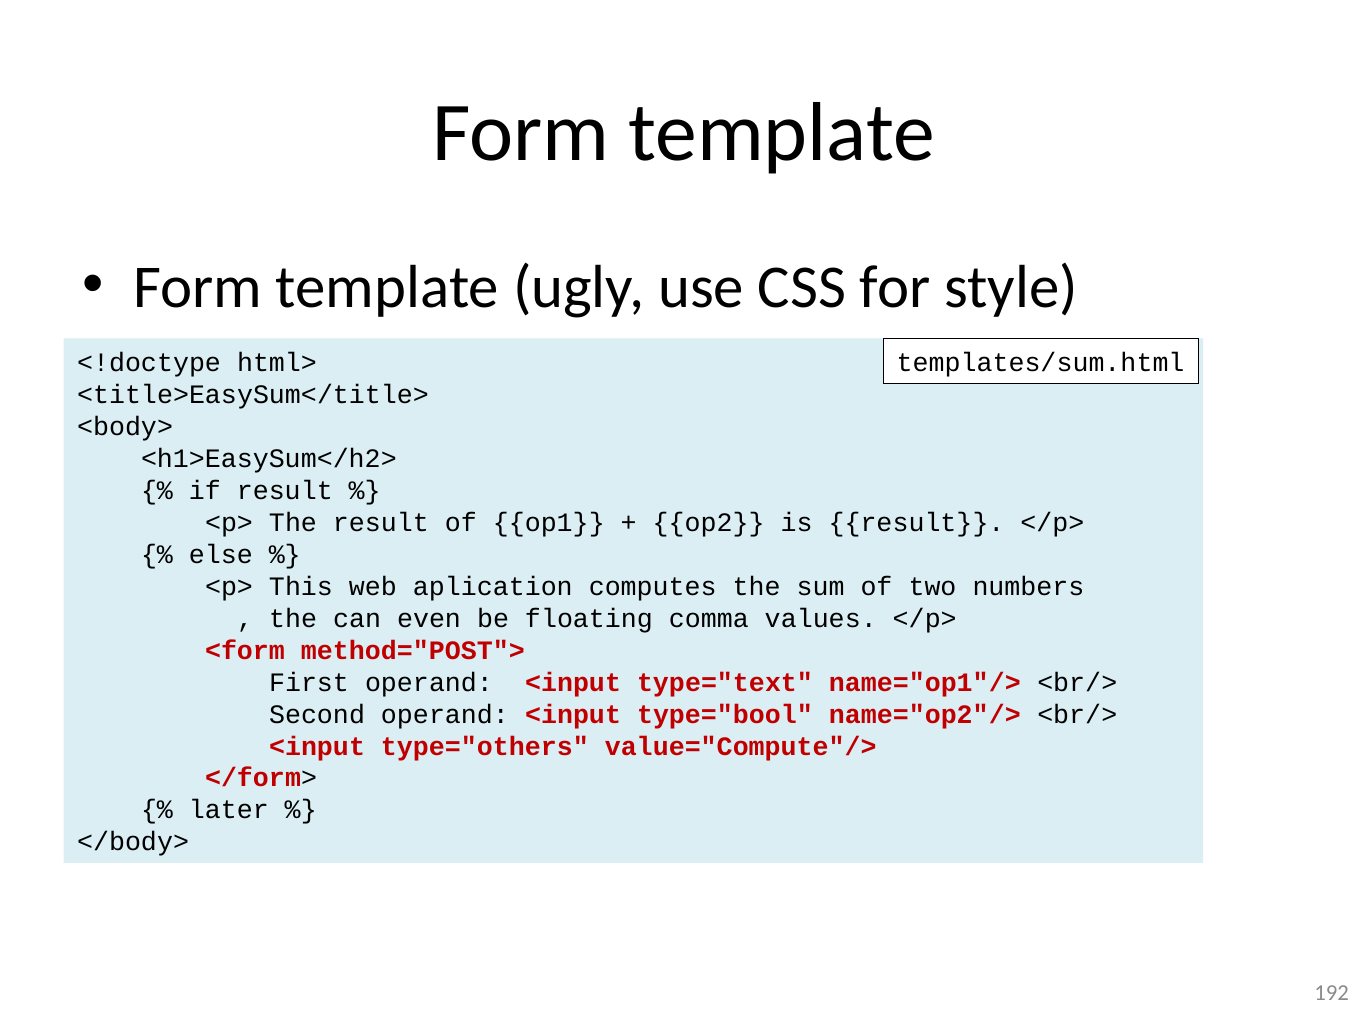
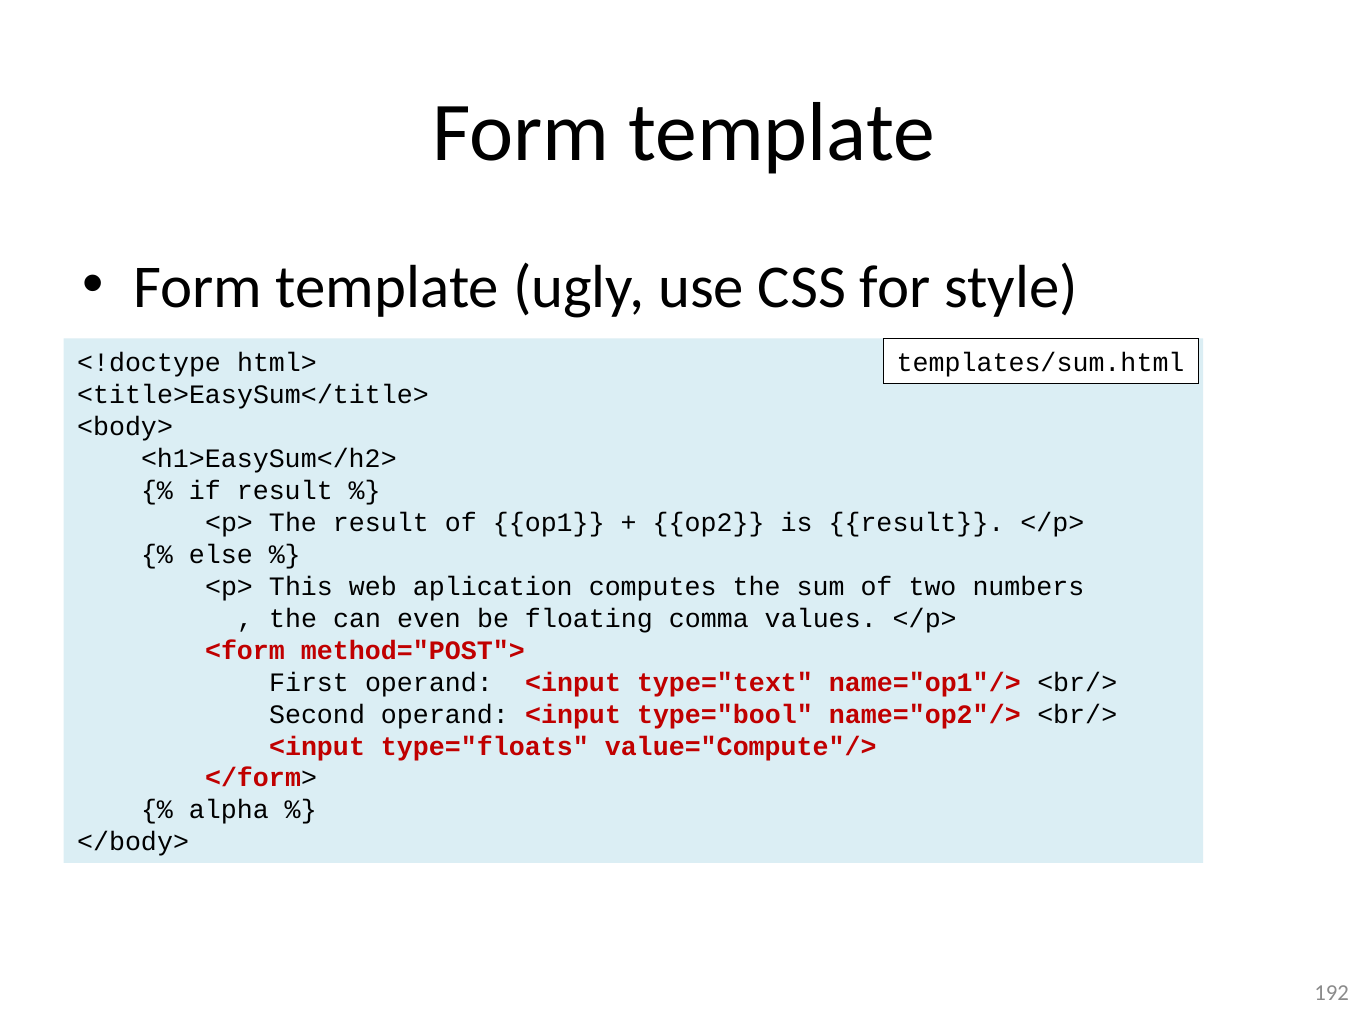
type="others: type="others -> type="floats
later: later -> alpha
